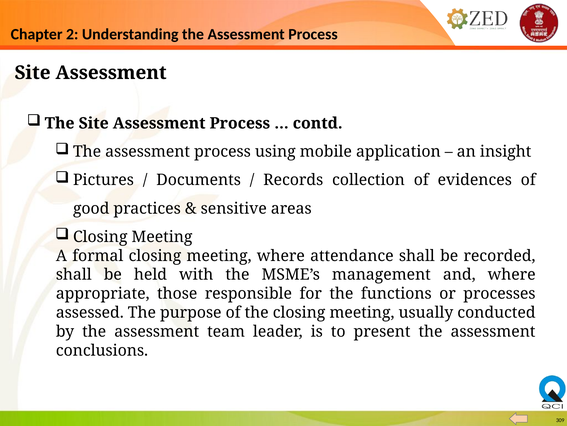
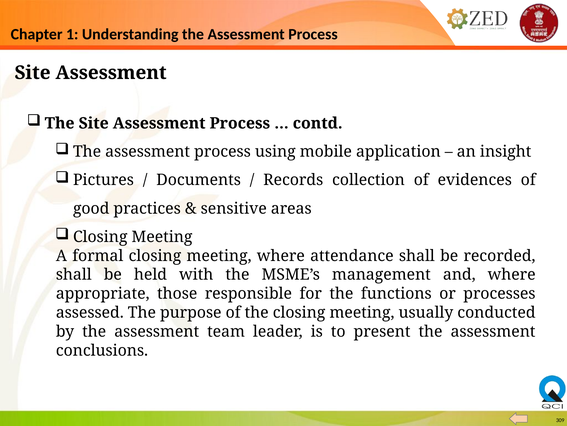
2: 2 -> 1
